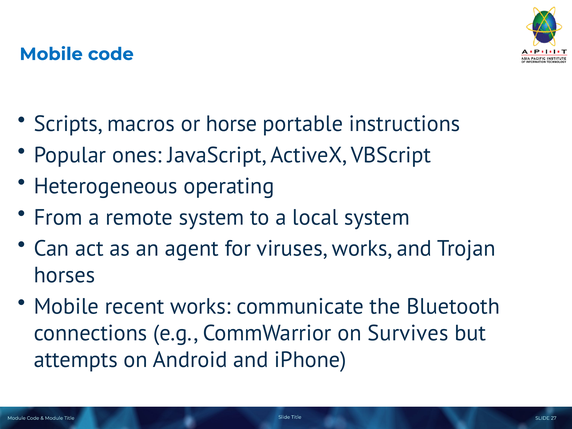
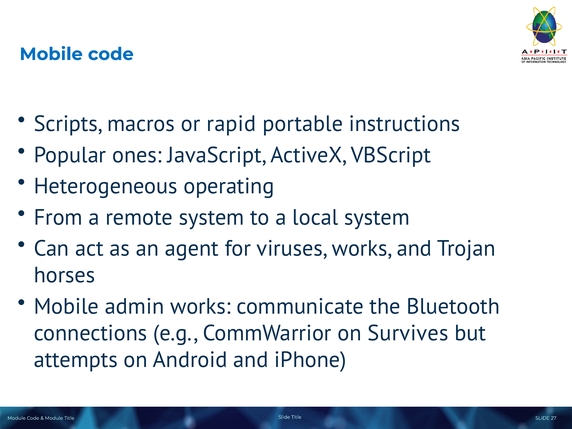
horse: horse -> rapid
recent: recent -> admin
